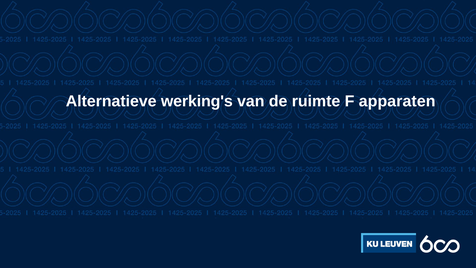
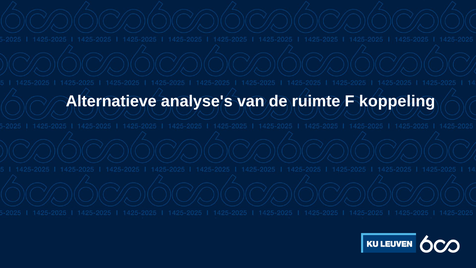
werking's: werking's -> analyse's
apparaten: apparaten -> koppeling
